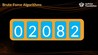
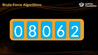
0 2: 2 -> 8
8: 8 -> 6
